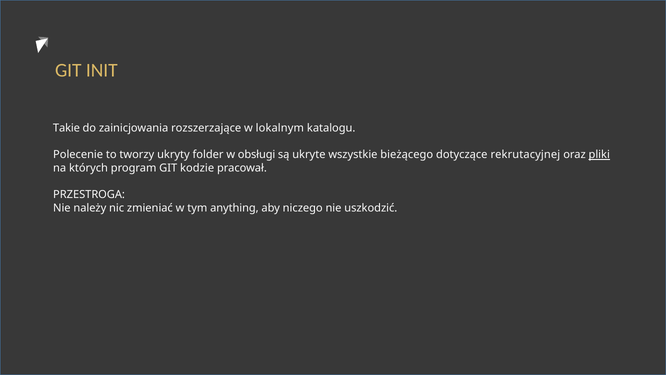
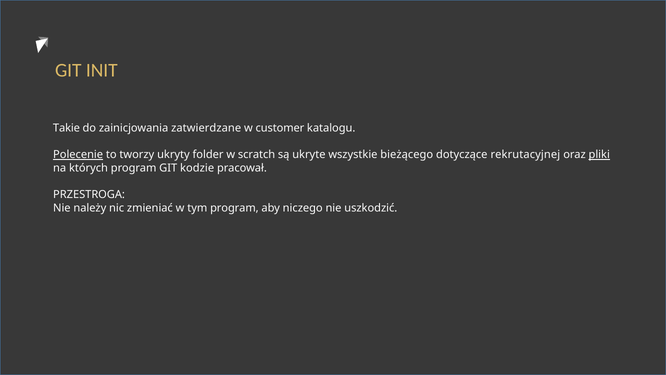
rozszerzające: rozszerzające -> zatwierdzane
lokalnym: lokalnym -> customer
Polecenie underline: none -> present
obsługi: obsługi -> scratch
tym anything: anything -> program
